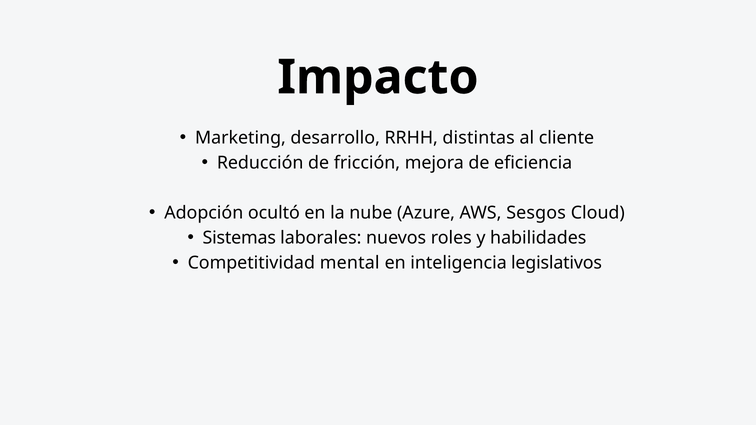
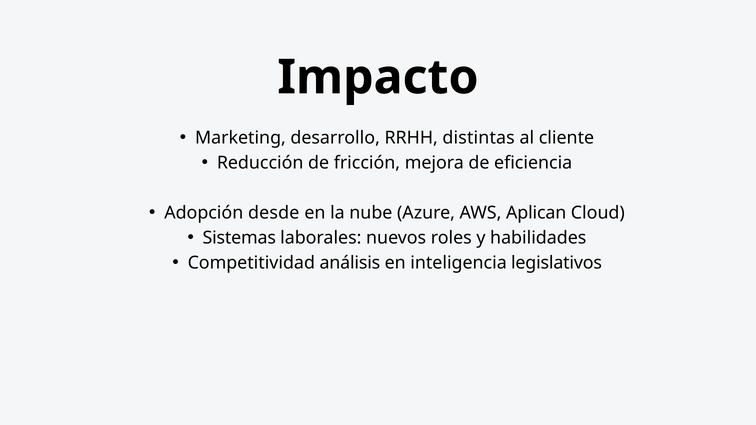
ocultó: ocultó -> desde
Sesgos: Sesgos -> Aplican
mental: mental -> análisis
